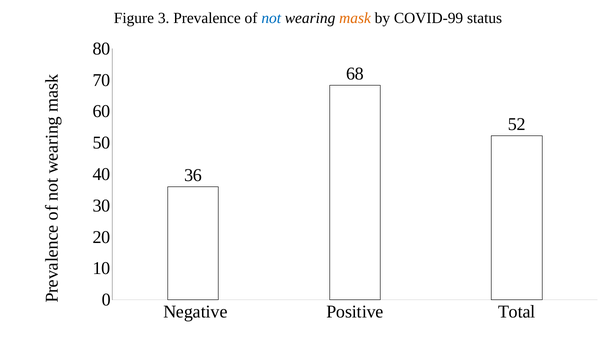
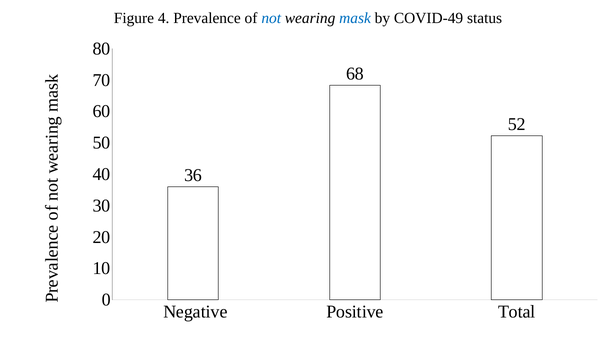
3: 3 -> 4
mask colour: orange -> blue
COVID-99: COVID-99 -> COVID-49
